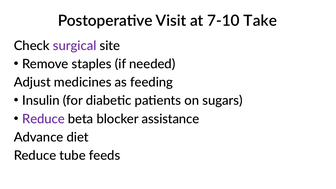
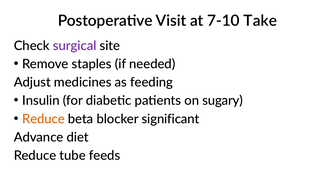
sugars: sugars -> sugary
Reduce at (43, 119) colour: purple -> orange
assistance: assistance -> significant
